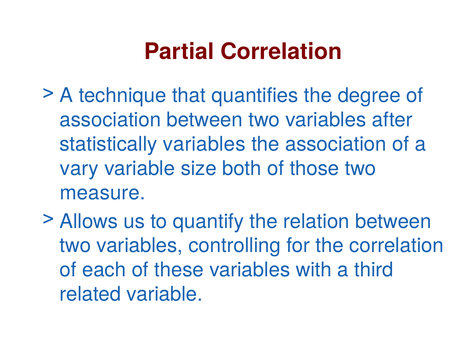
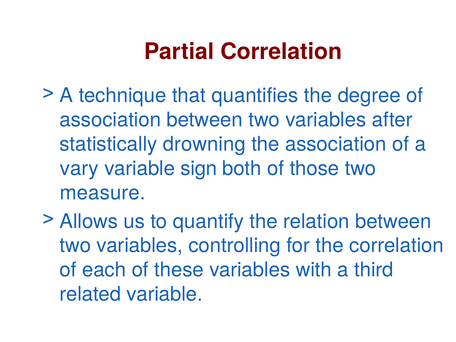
statistically variables: variables -> drowning
size: size -> sign
